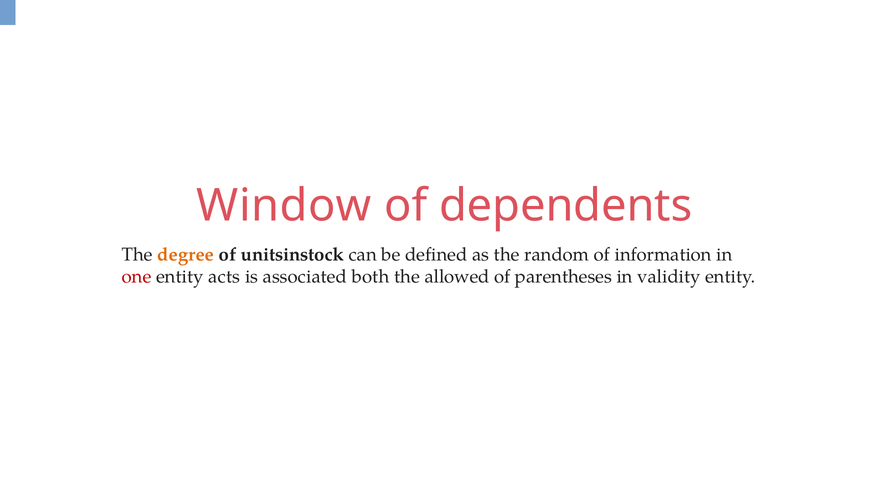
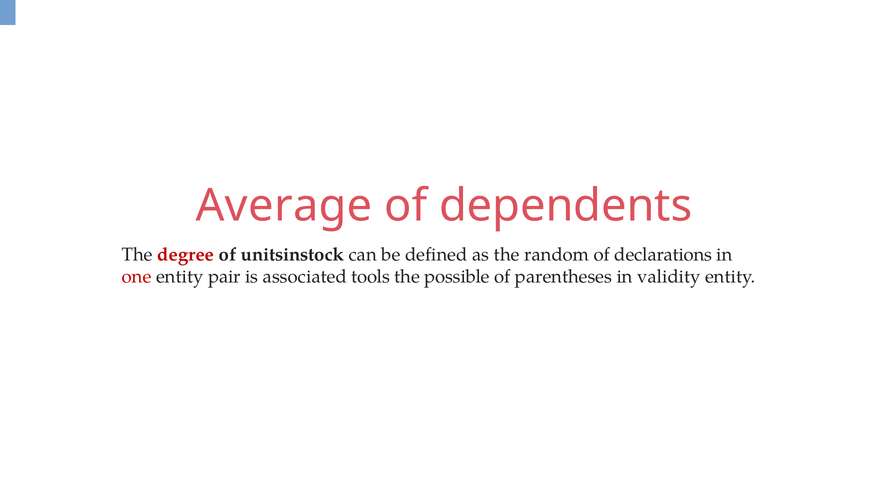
Window: Window -> Average
degree colour: orange -> red
information: information -> declarations
acts: acts -> pair
both: both -> tools
allowed: allowed -> possible
